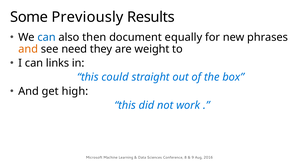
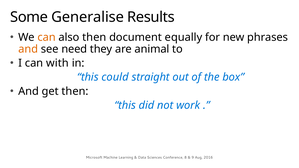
Previously: Previously -> Generalise
can at (47, 37) colour: blue -> orange
weight: weight -> animal
links: links -> with
get high: high -> then
